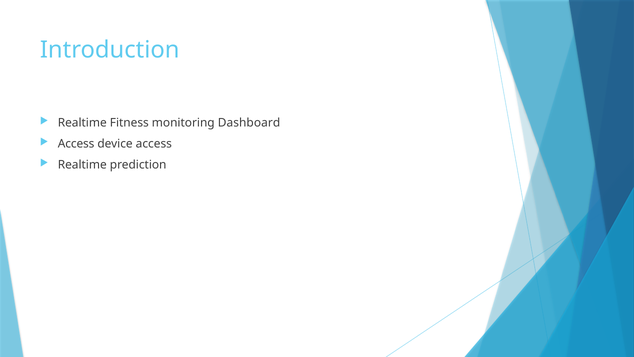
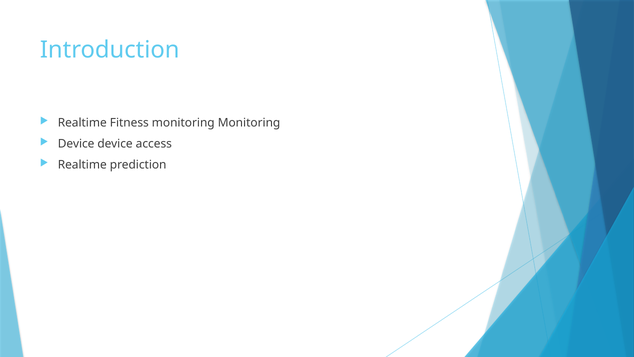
monitoring Dashboard: Dashboard -> Monitoring
Access at (76, 144): Access -> Device
